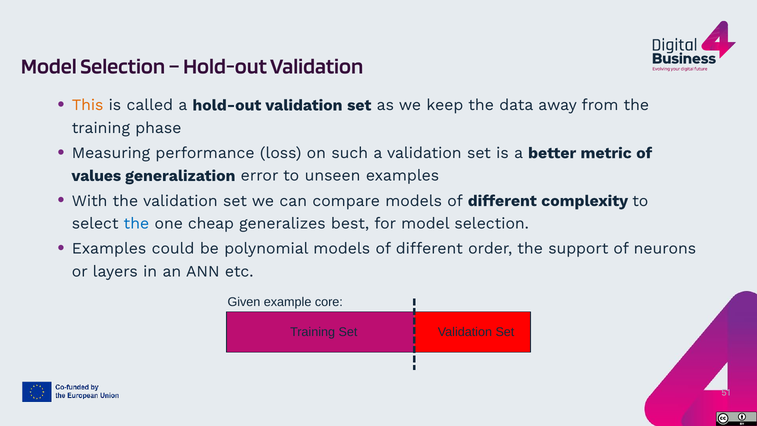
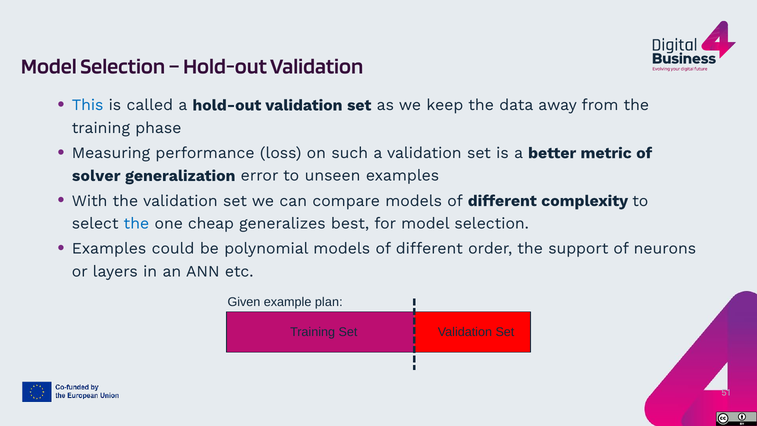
This colour: orange -> blue
values: values -> solver
core: core -> plan
